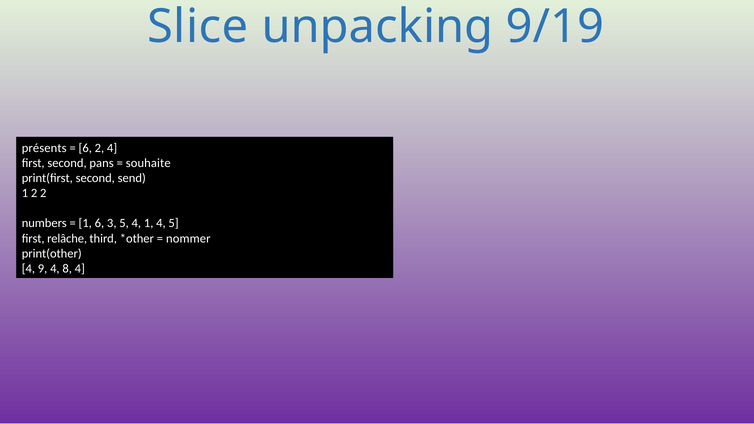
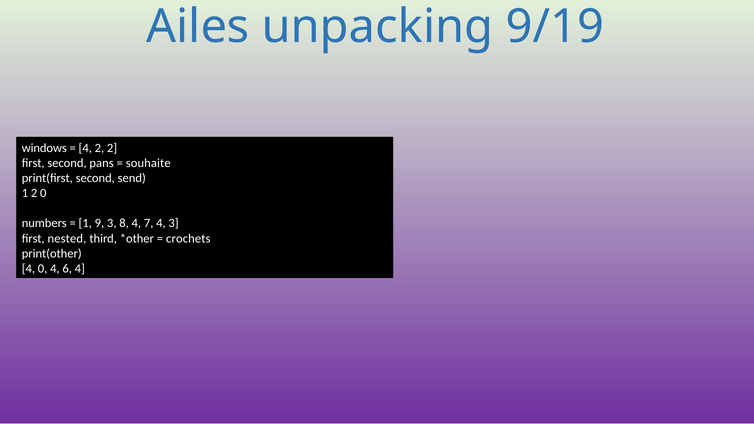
Slice: Slice -> Ailes
présents: présents -> windows
6 at (85, 148): 6 -> 4
2 4: 4 -> 2
2 2: 2 -> 0
1 6: 6 -> 9
3 5: 5 -> 8
4 1: 1 -> 7
4 5: 5 -> 3
relâche: relâche -> nested
nommer: nommer -> crochets
4 9: 9 -> 0
8: 8 -> 6
